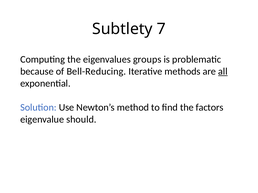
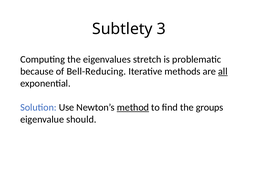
7: 7 -> 3
groups: groups -> stretch
method underline: none -> present
factors: factors -> groups
